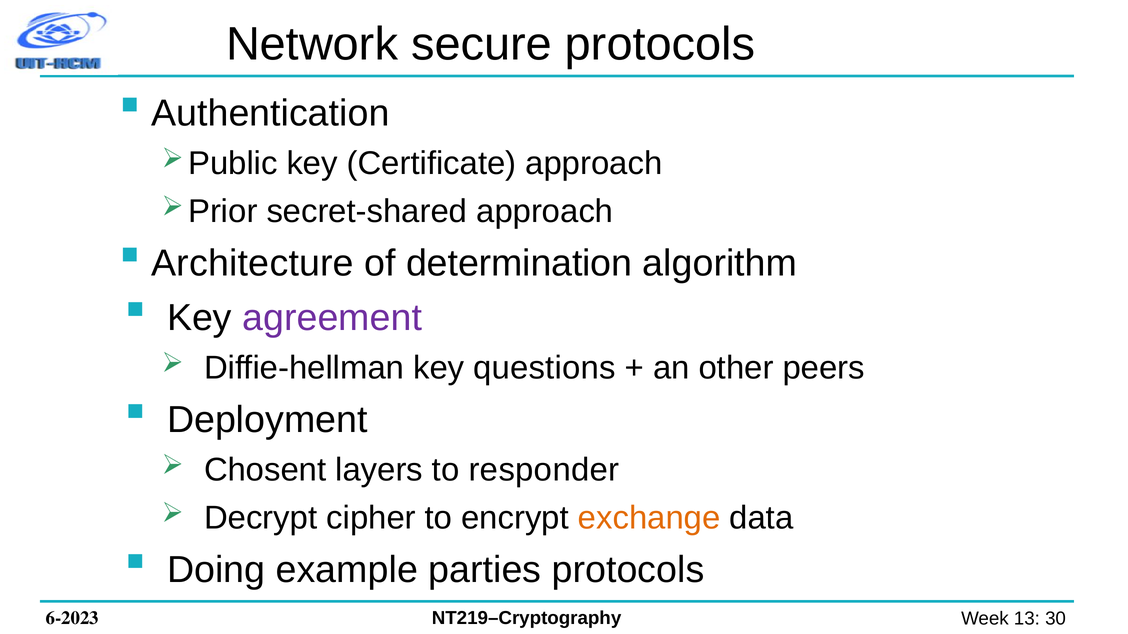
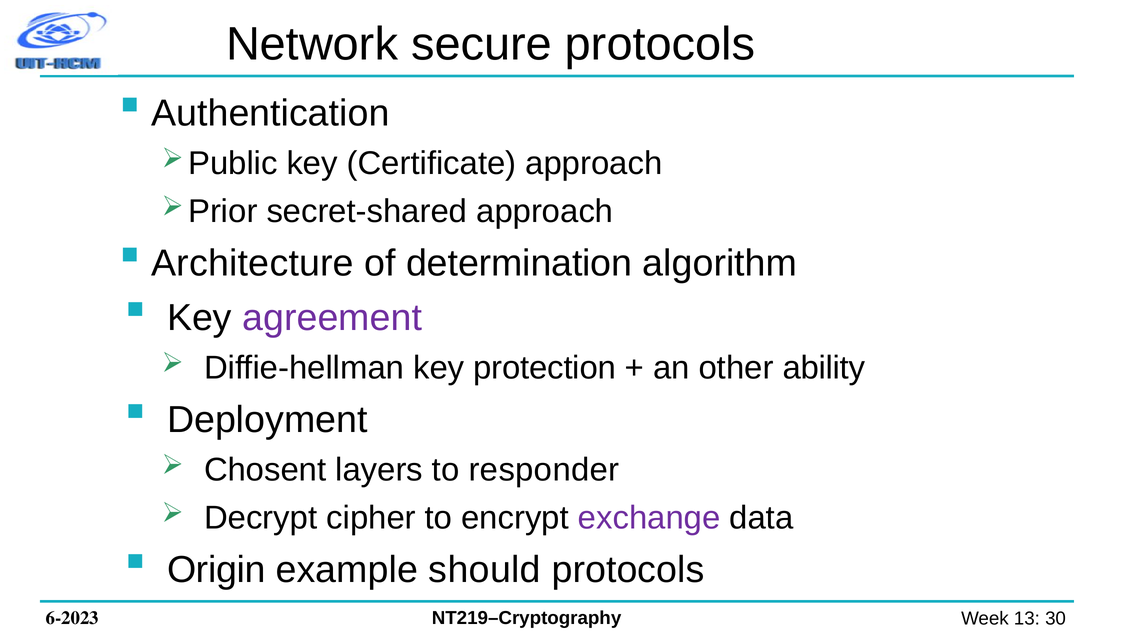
questions: questions -> protection
peers: peers -> ability
exchange colour: orange -> purple
Doing: Doing -> Origin
parties: parties -> should
